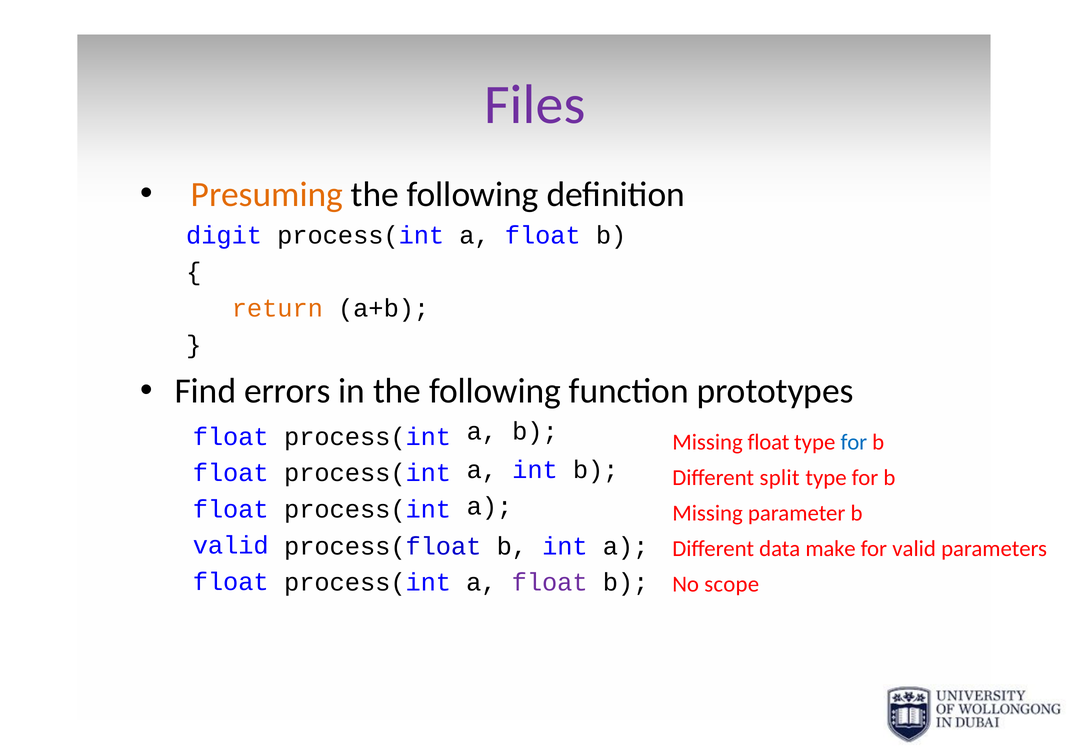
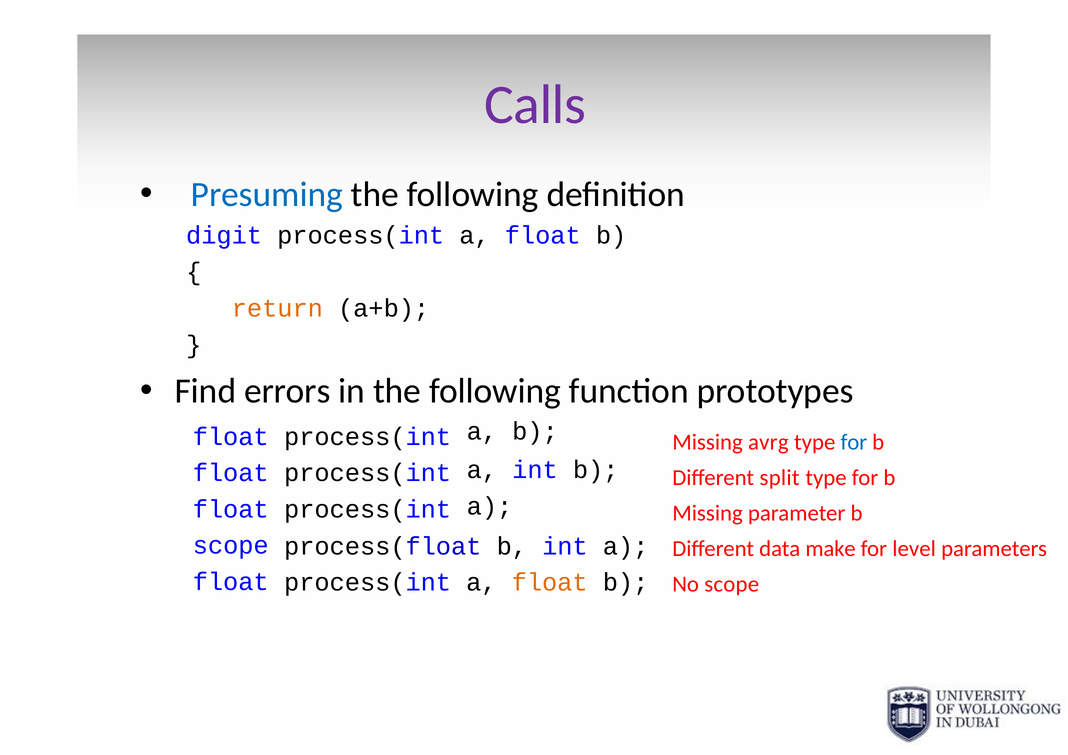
Files: Files -> Calls
Presuming colour: orange -> blue
Missing float: float -> avrg
valid at (231, 546): valid -> scope
for valid: valid -> level
float at (550, 583) colour: purple -> orange
